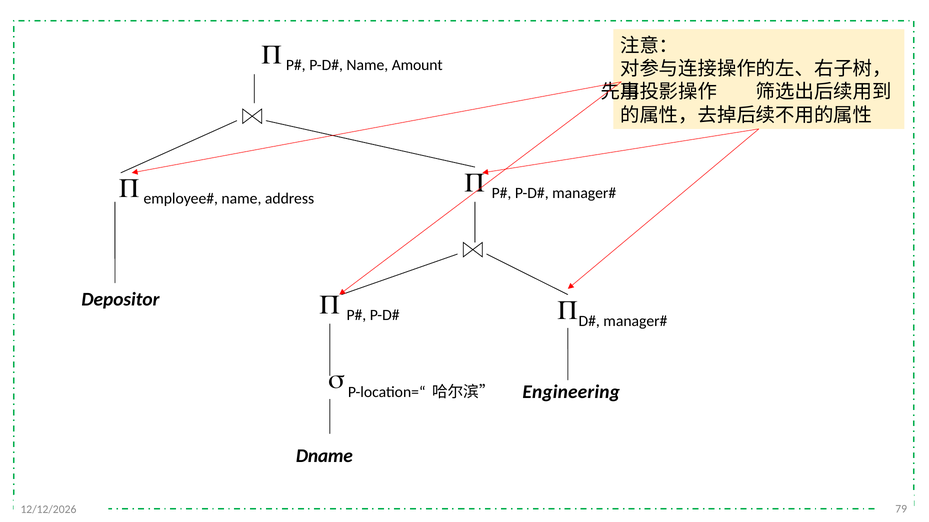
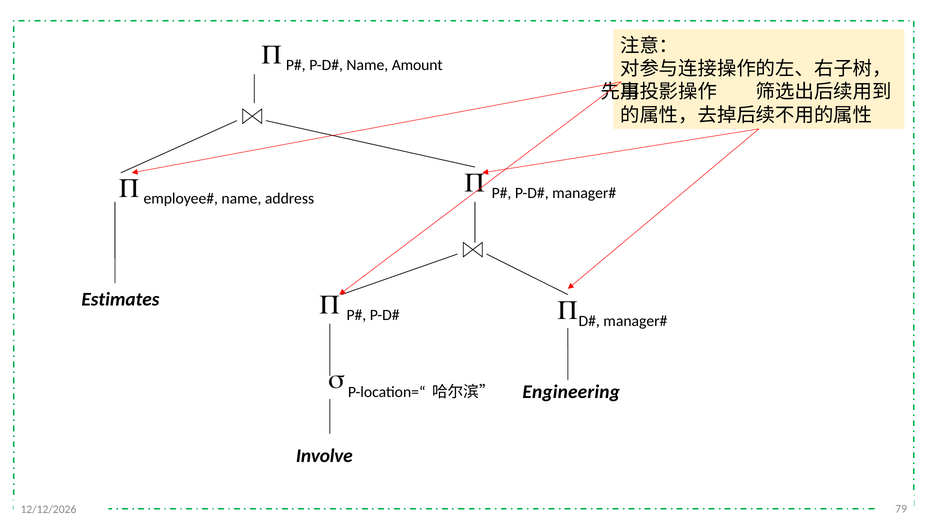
Depositor: Depositor -> Estimates
Dname: Dname -> Involve
